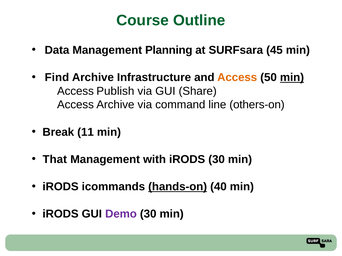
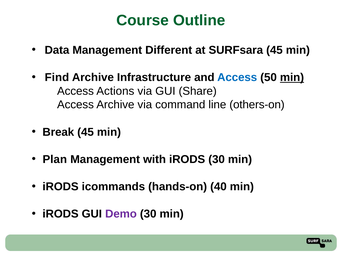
Planning: Planning -> Different
Access at (237, 78) colour: orange -> blue
Publish: Publish -> Actions
Break 11: 11 -> 45
That: That -> Plan
hands-on underline: present -> none
